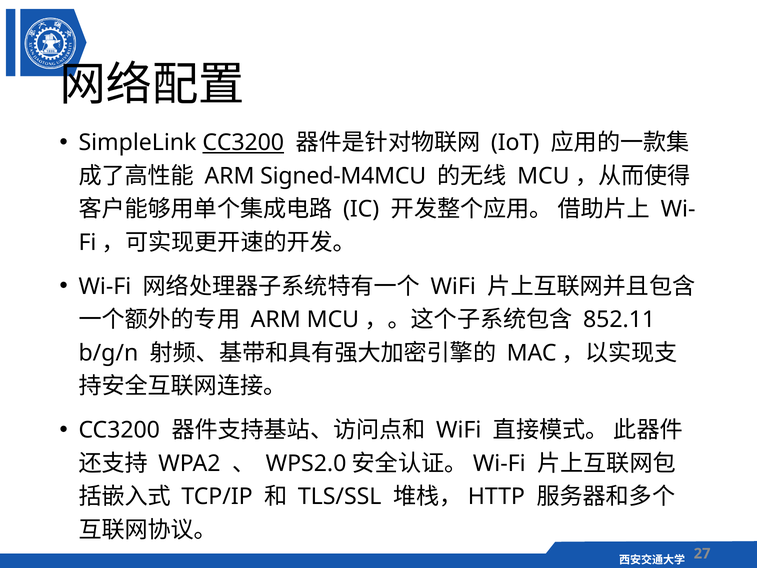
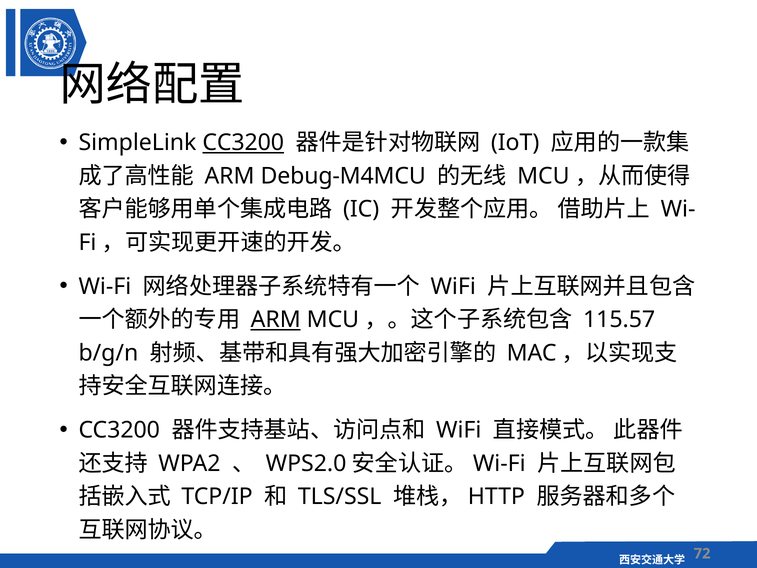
Signed-M4MCU: Signed-M4MCU -> Debug-M4MCU
ARM at (276, 320) underline: none -> present
852.11: 852.11 -> 115.57
27: 27 -> 72
